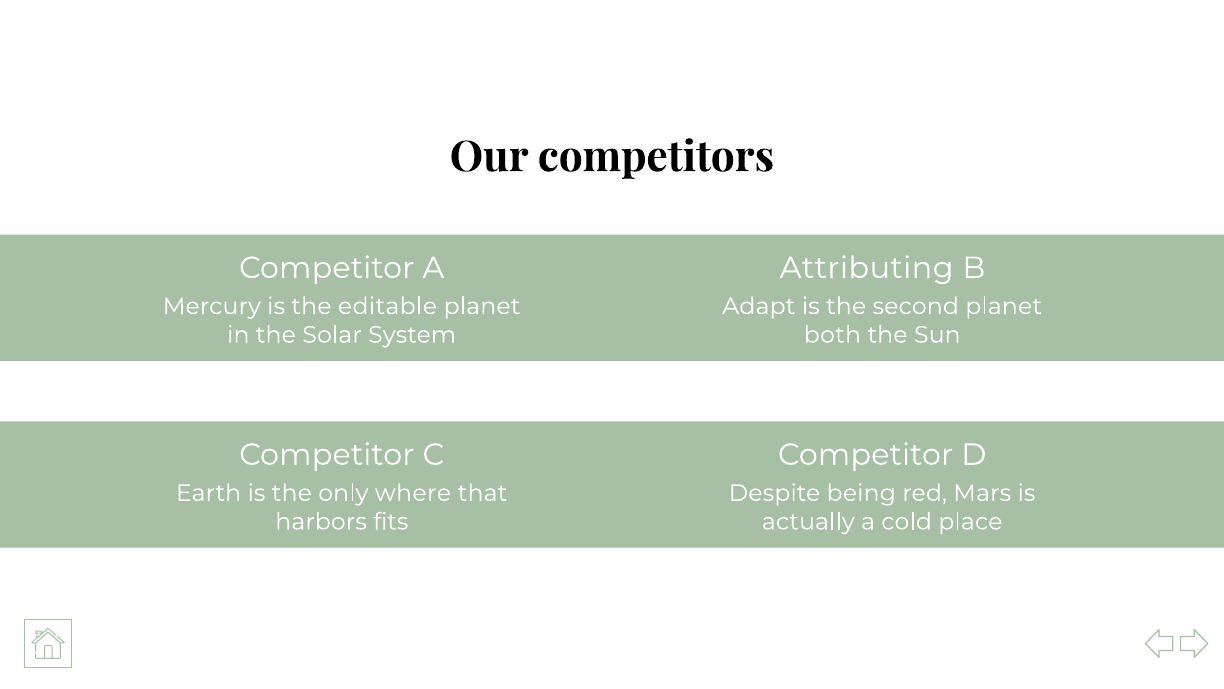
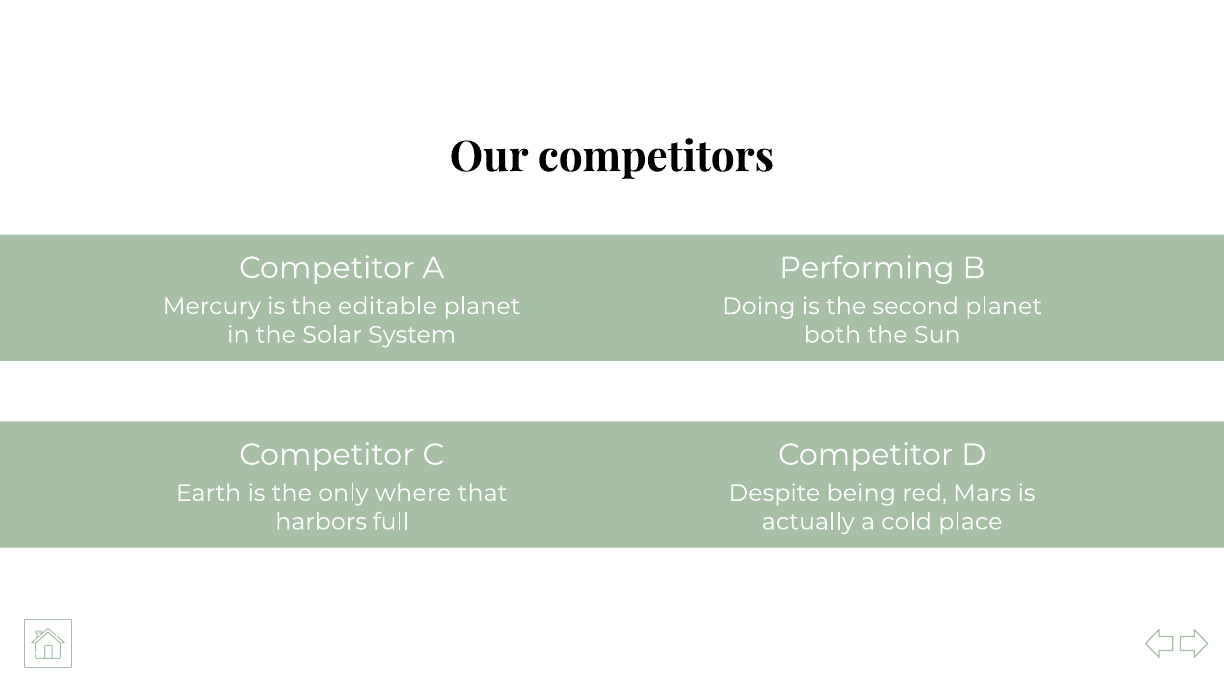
Attributing: Attributing -> Performing
Adapt: Adapt -> Doing
fits: fits -> full
